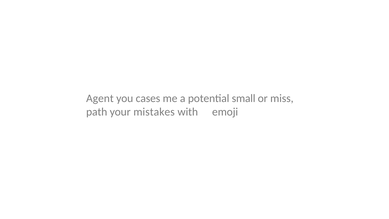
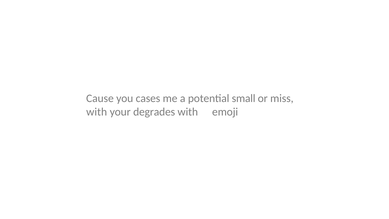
Agent: Agent -> Cause
path at (97, 112): path -> with
mistakes: mistakes -> degrades
